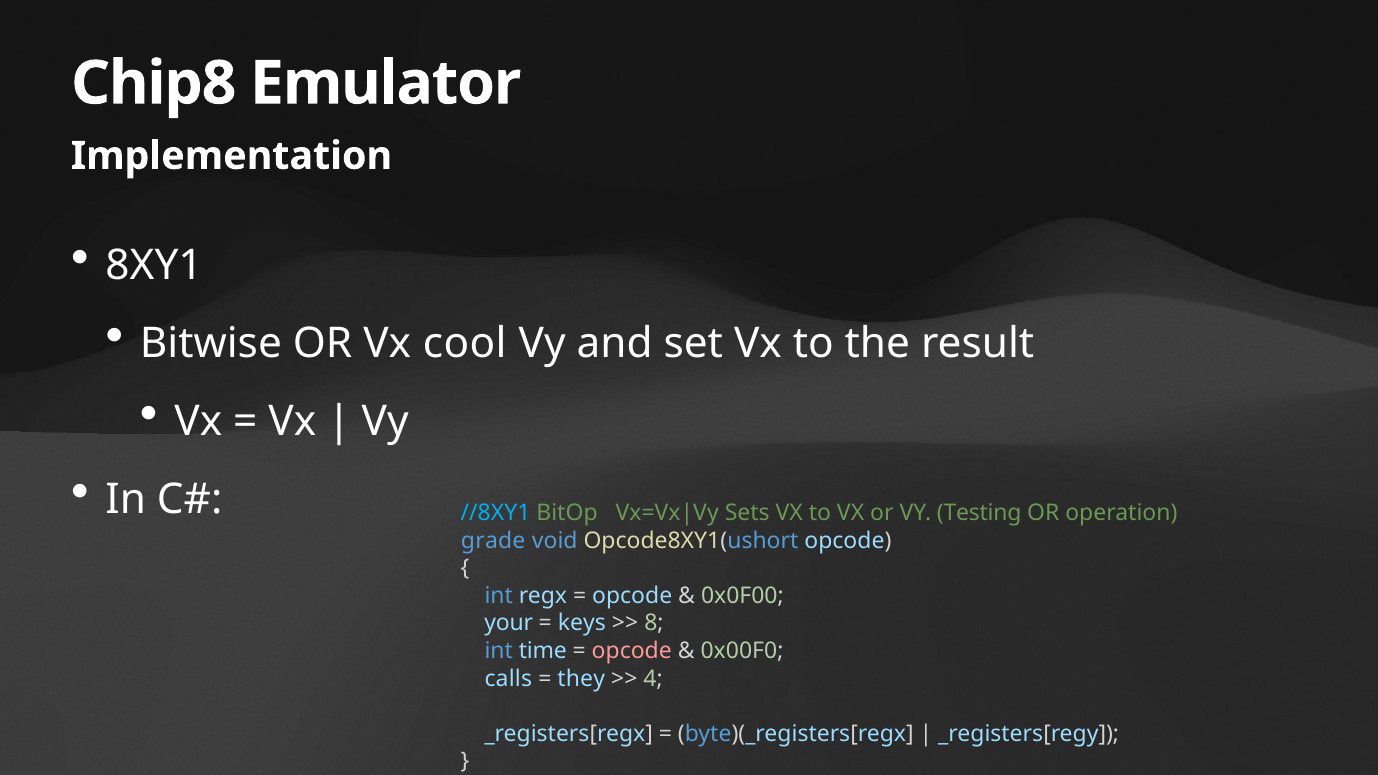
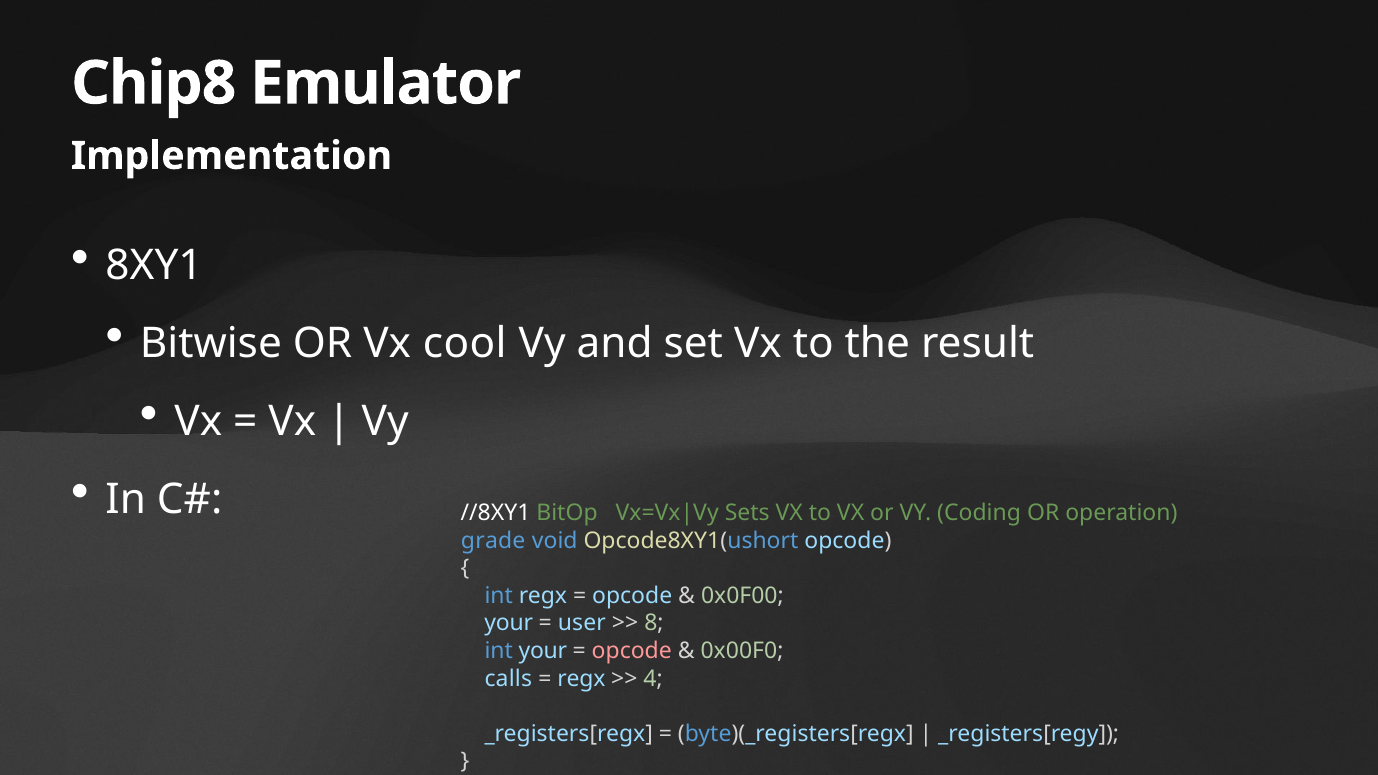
//8XY1 colour: light blue -> white
Testing: Testing -> Coding
keys: keys -> user
int time: time -> your
they at (581, 679): they -> regx
